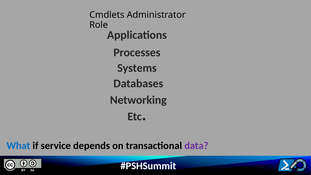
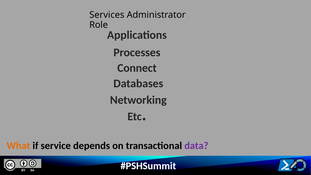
Cmdlets: Cmdlets -> Services
Systems: Systems -> Connect
What colour: blue -> orange
